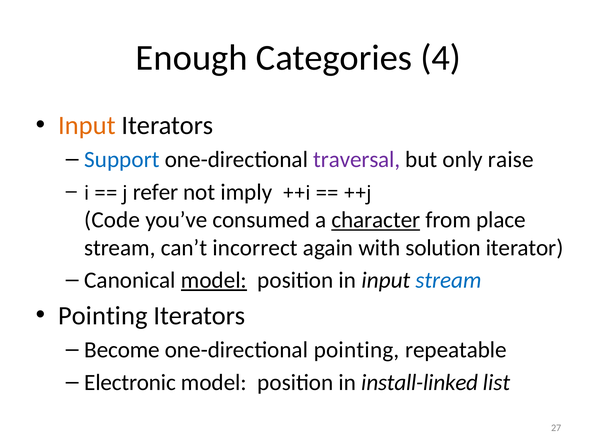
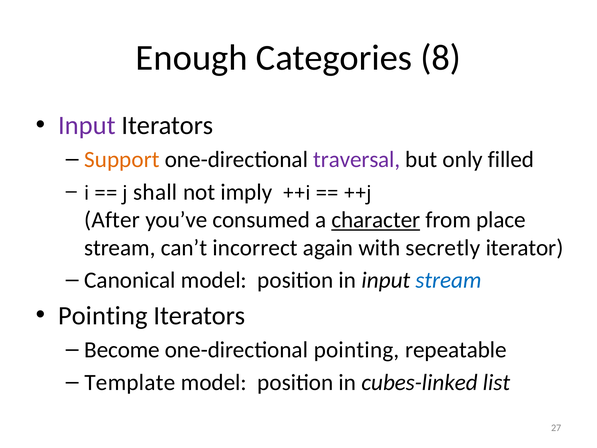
4: 4 -> 8
Input at (87, 125) colour: orange -> purple
Support colour: blue -> orange
raise: raise -> filled
refer: refer -> shall
Code: Code -> After
solution: solution -> secretly
model at (214, 280) underline: present -> none
Electronic: Electronic -> Template
install-linked: install-linked -> cubes-linked
